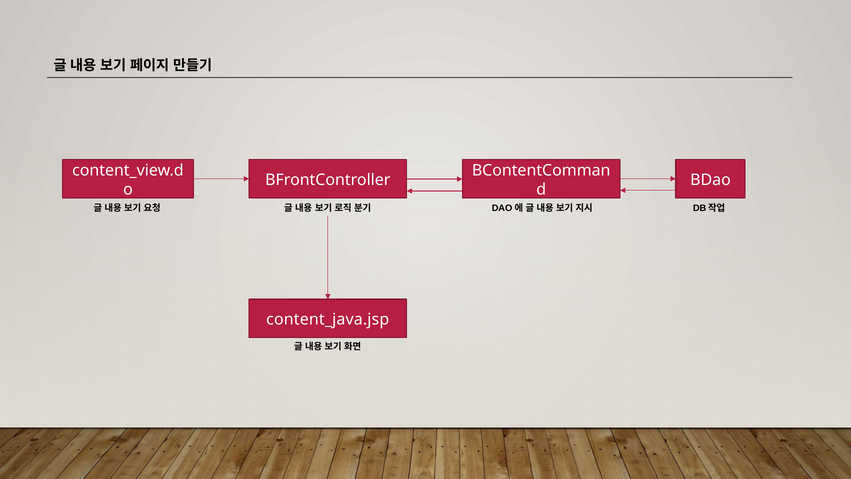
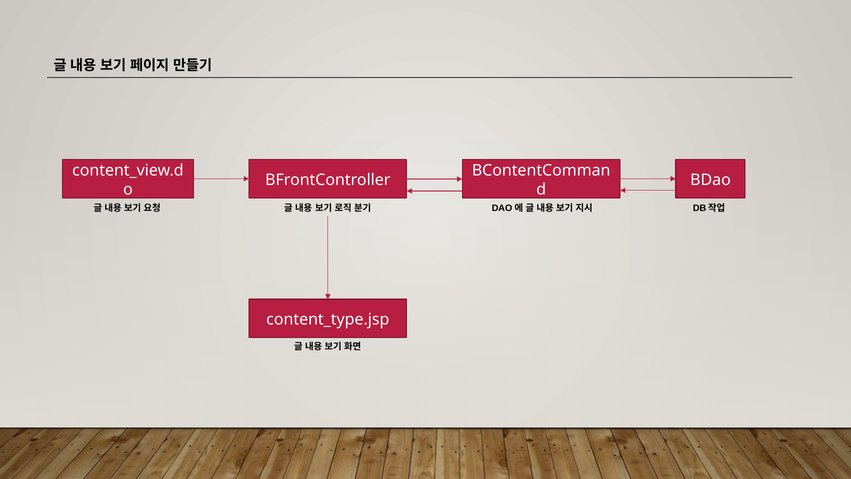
content_java.jsp: content_java.jsp -> content_type.jsp
